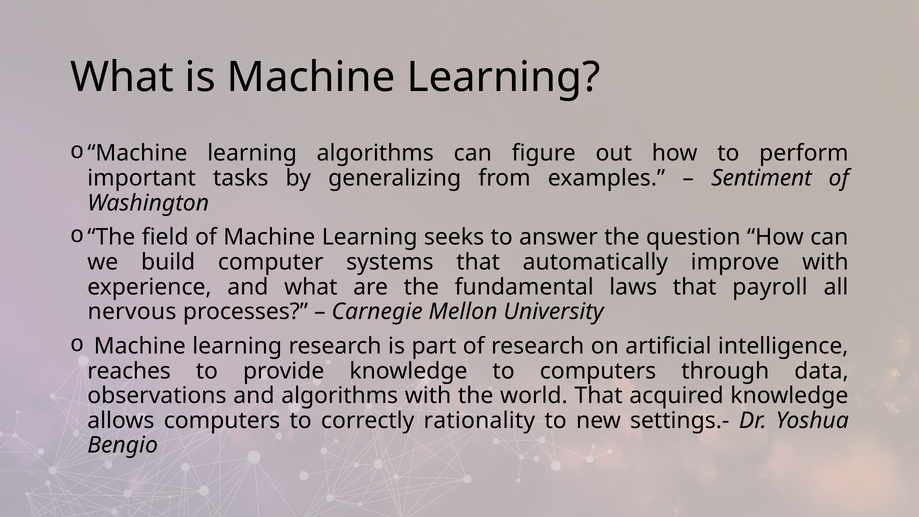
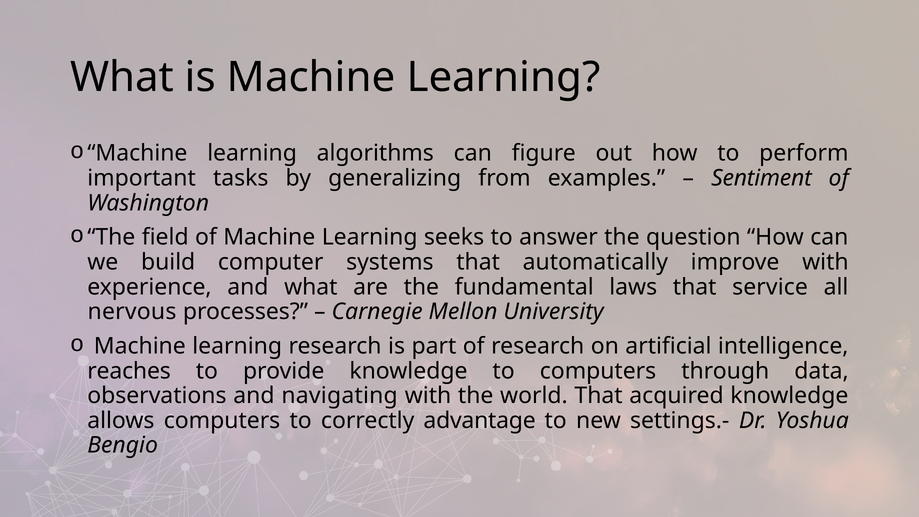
payroll: payroll -> service
and algorithms: algorithms -> navigating
rationality: rationality -> advantage
